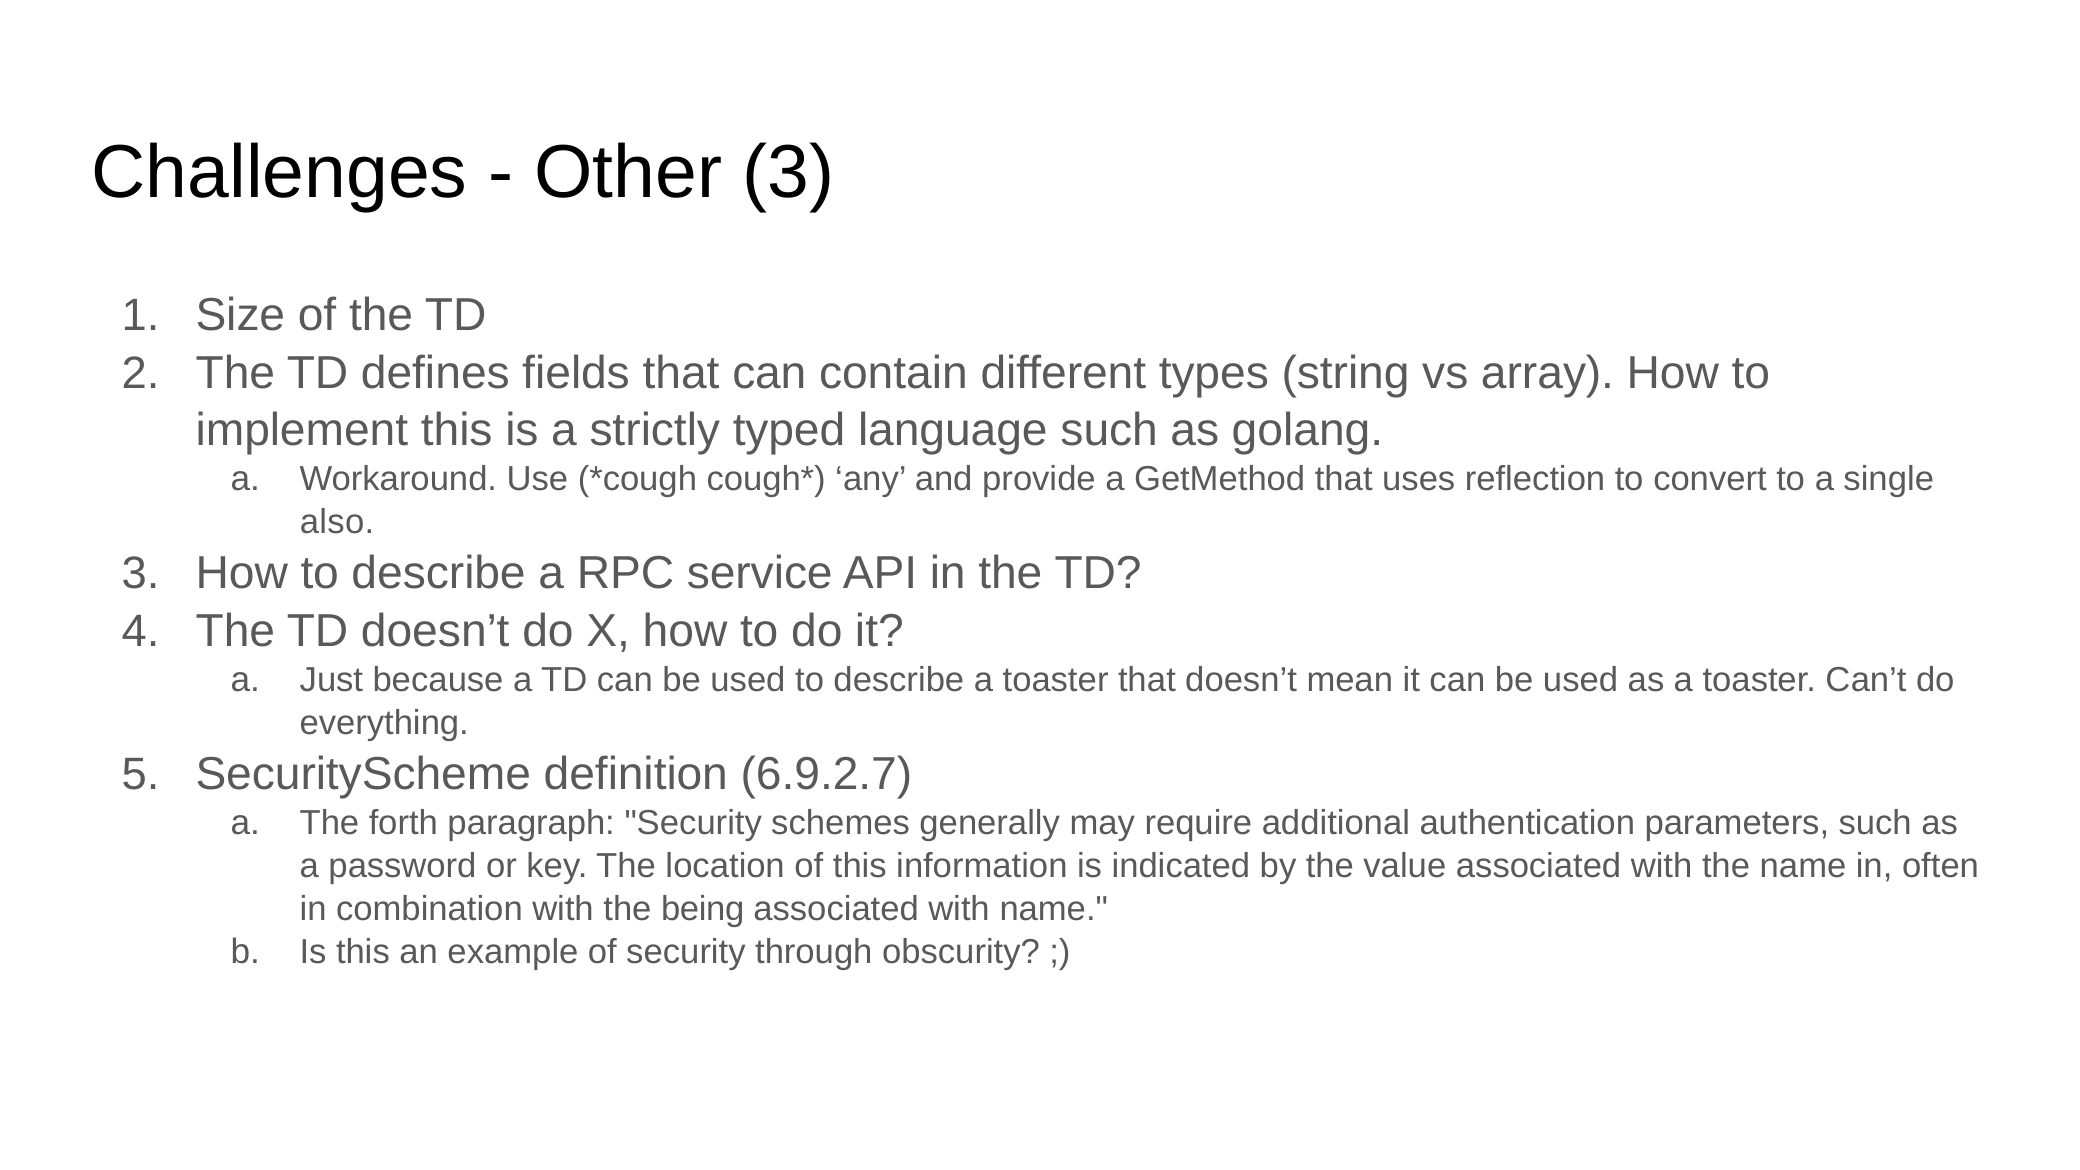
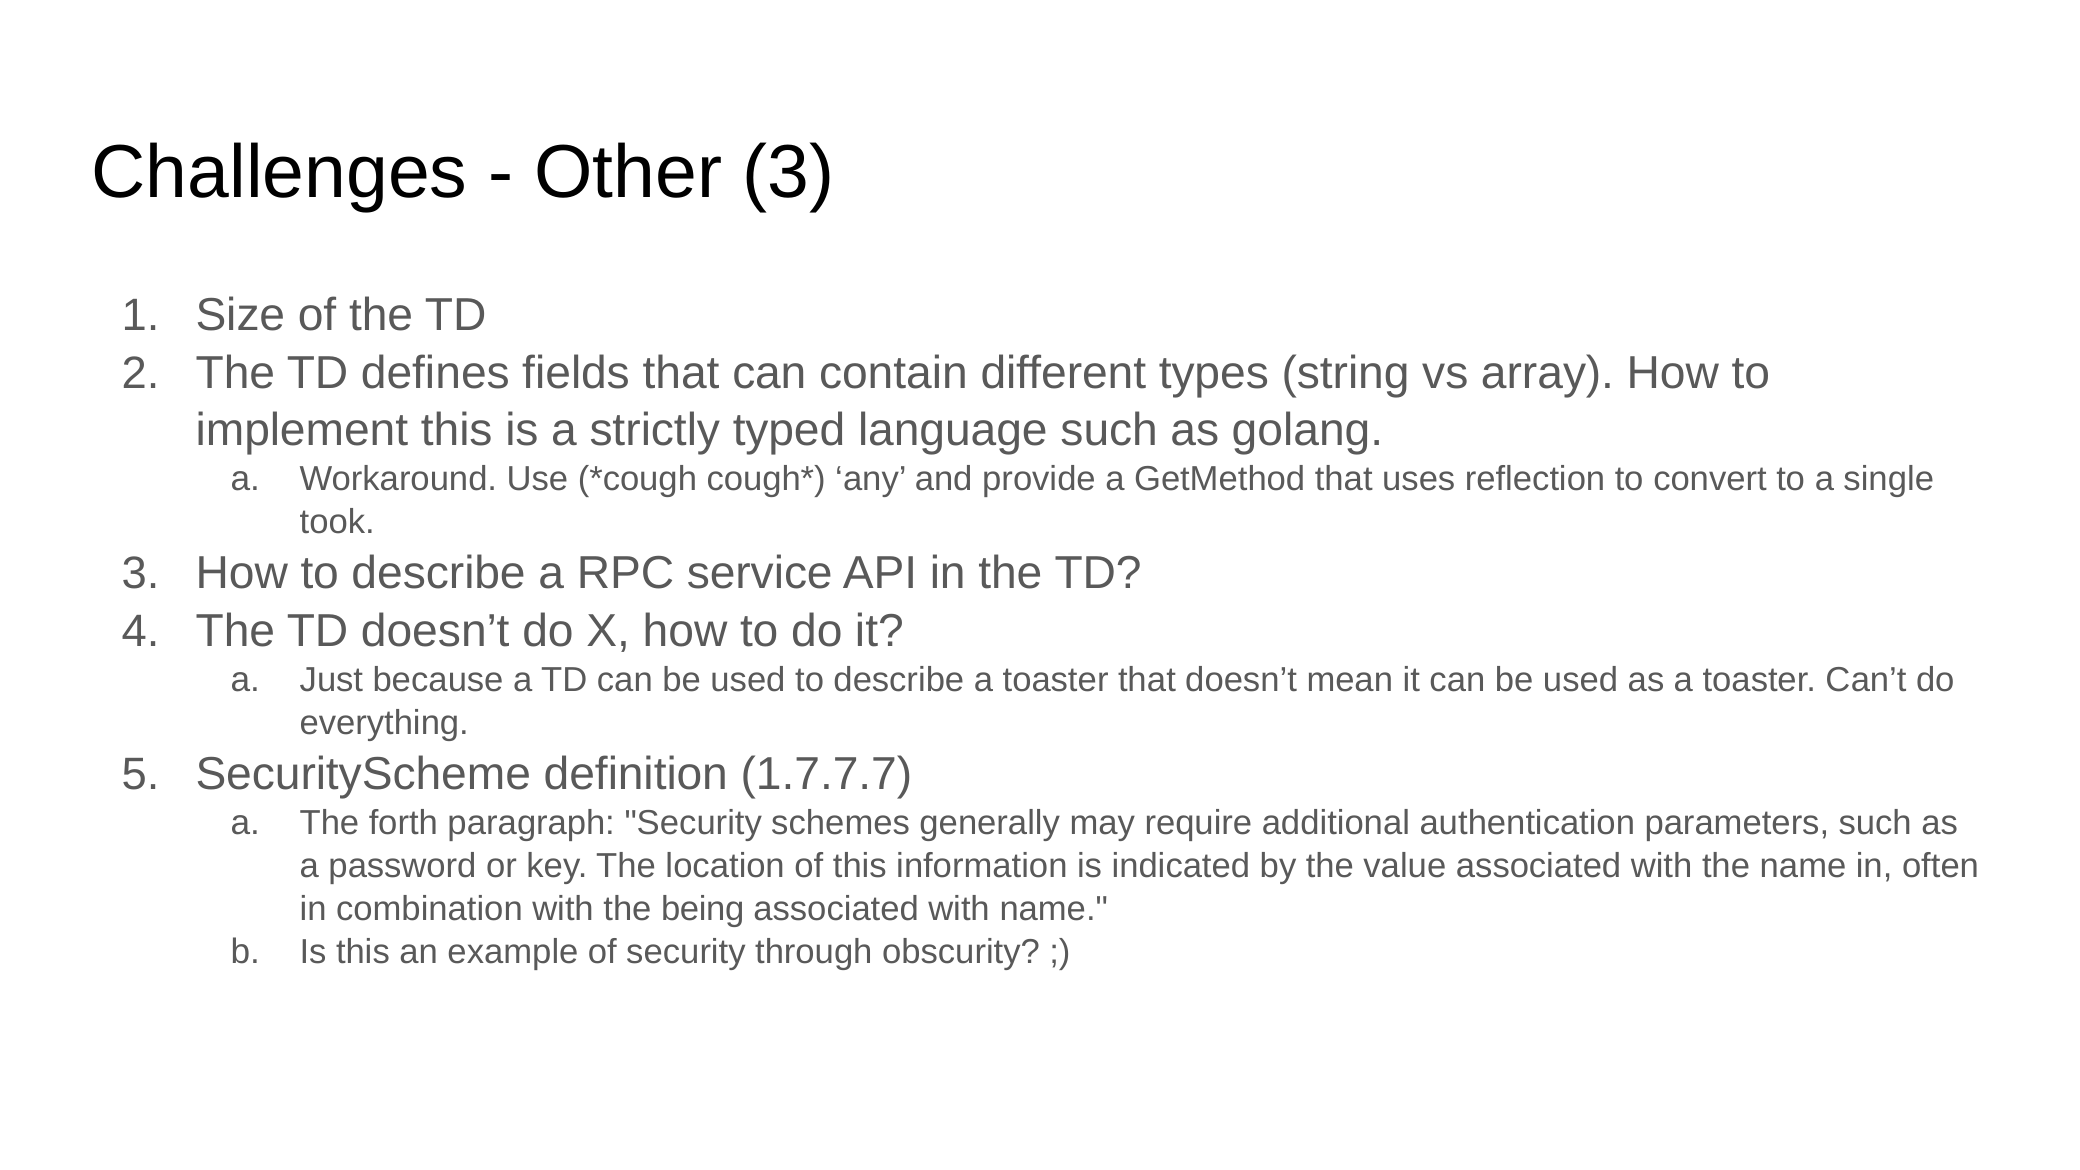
also: also -> took
6.9.2.7: 6.9.2.7 -> 1.7.7.7
